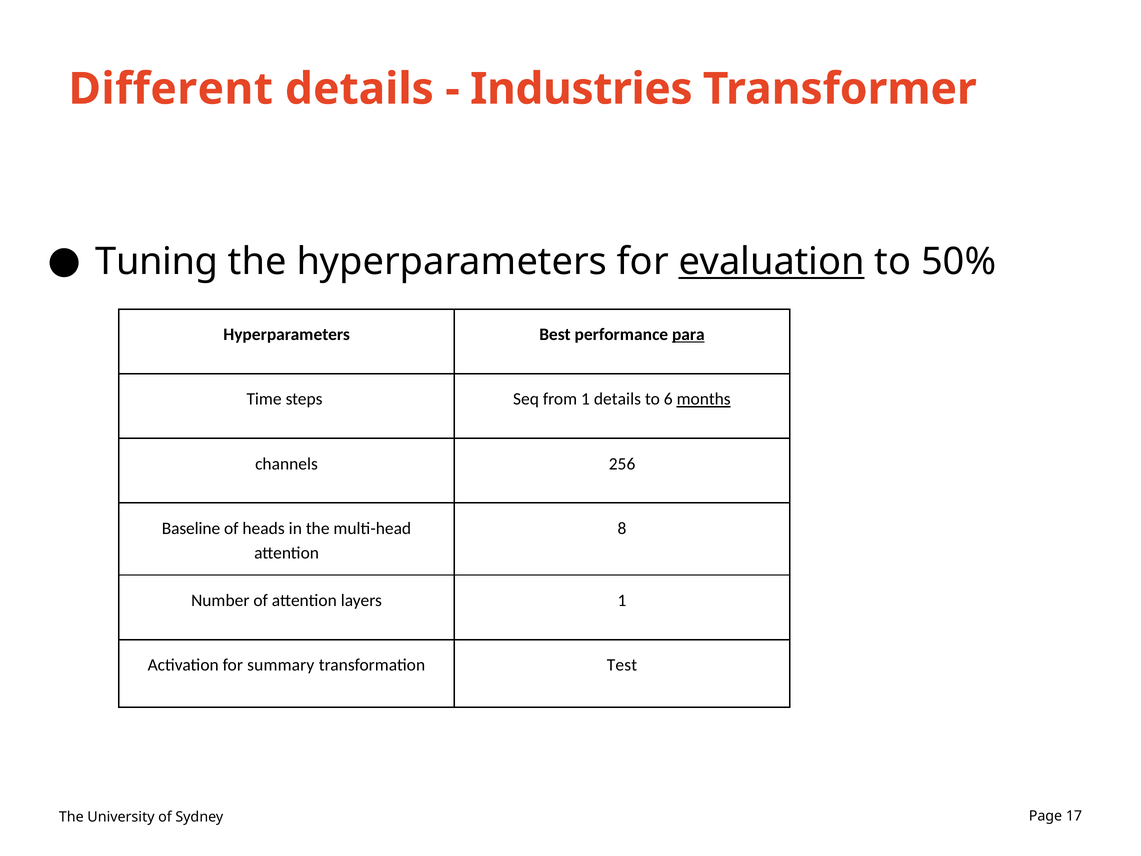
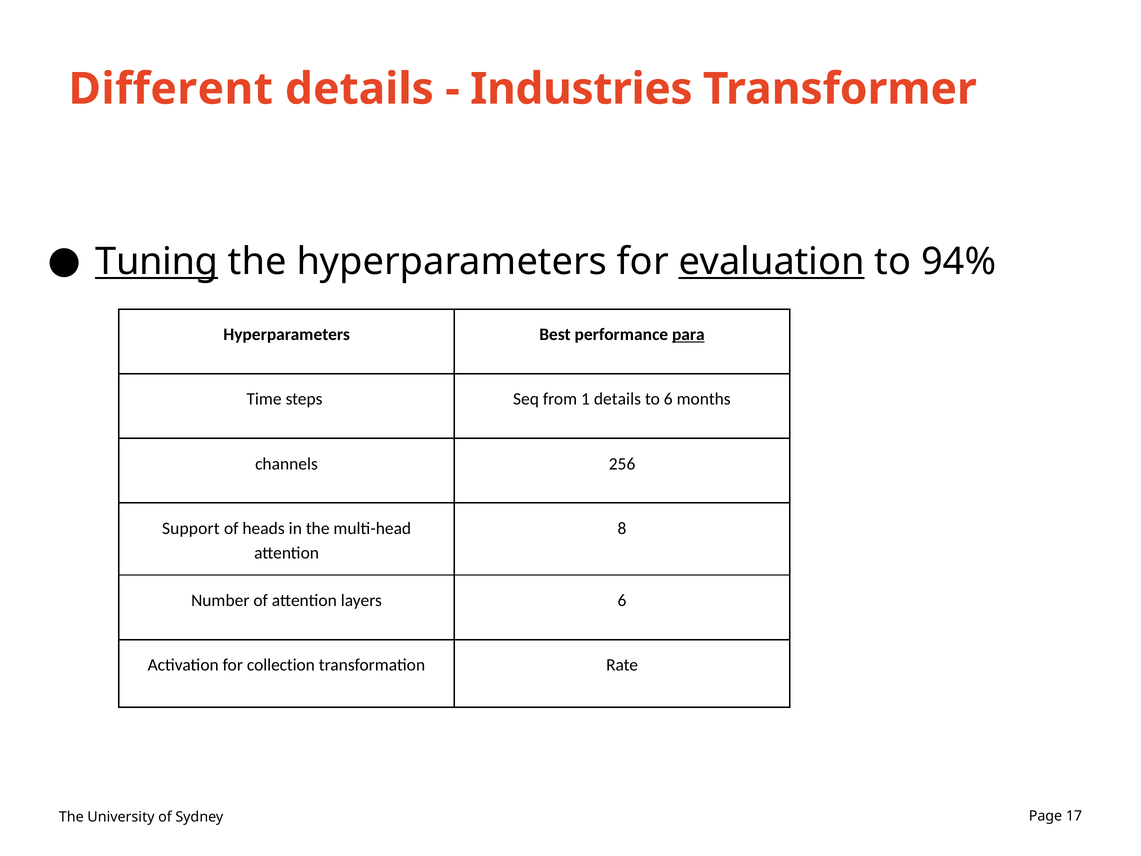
Tuning underline: none -> present
50%: 50% -> 94%
months underline: present -> none
Baseline: Baseline -> Support
layers 1: 1 -> 6
summary: summary -> collection
Test: Test -> Rate
